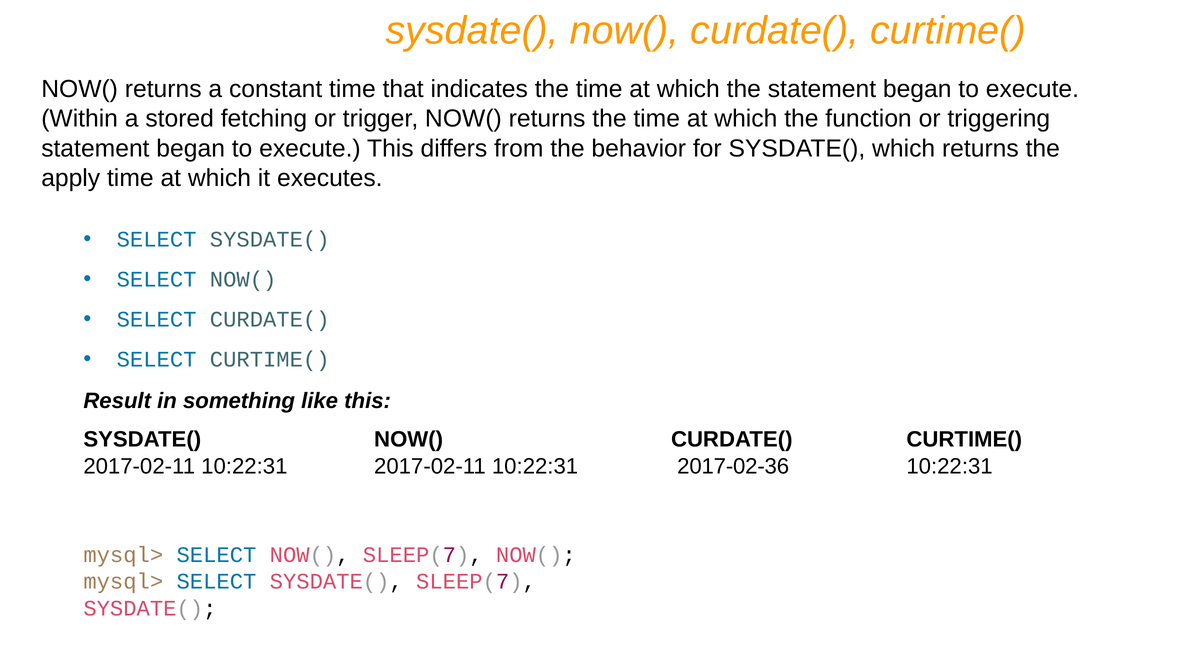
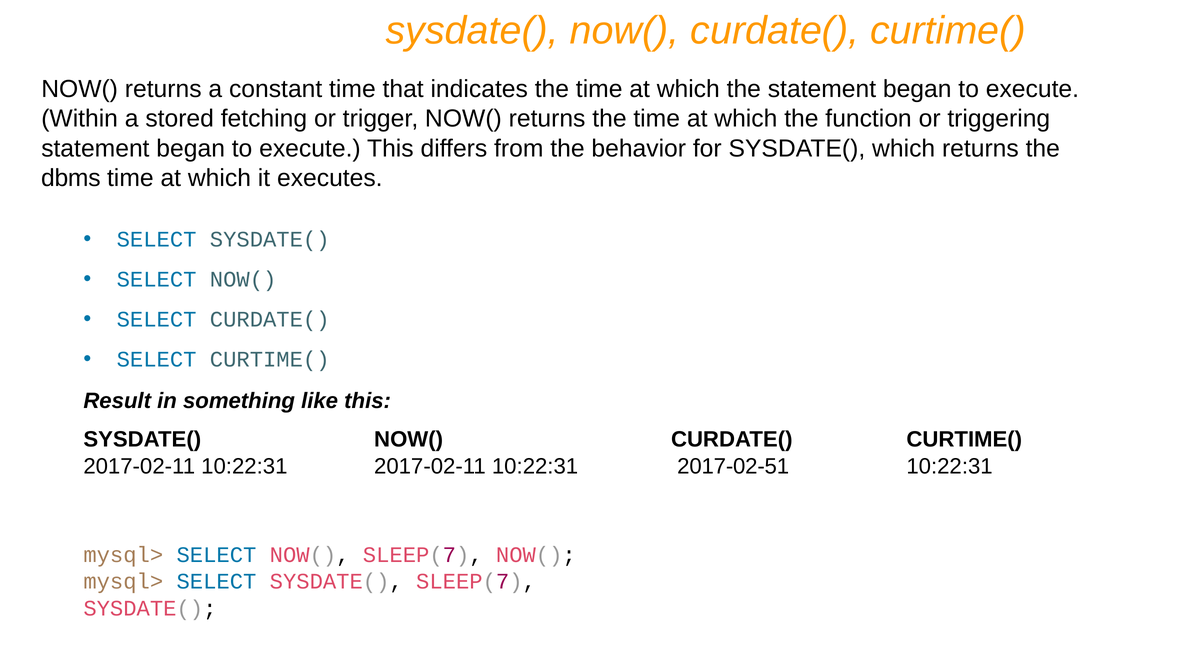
apply: apply -> dbms
2017-02-36: 2017-02-36 -> 2017-02-51
